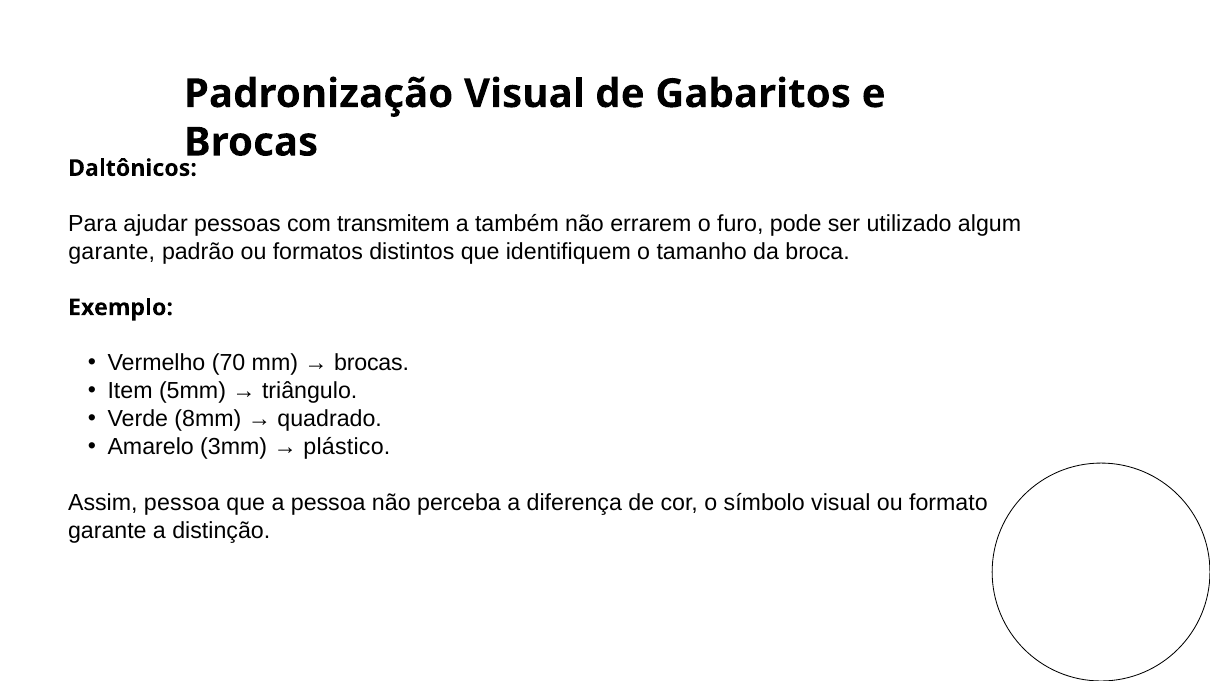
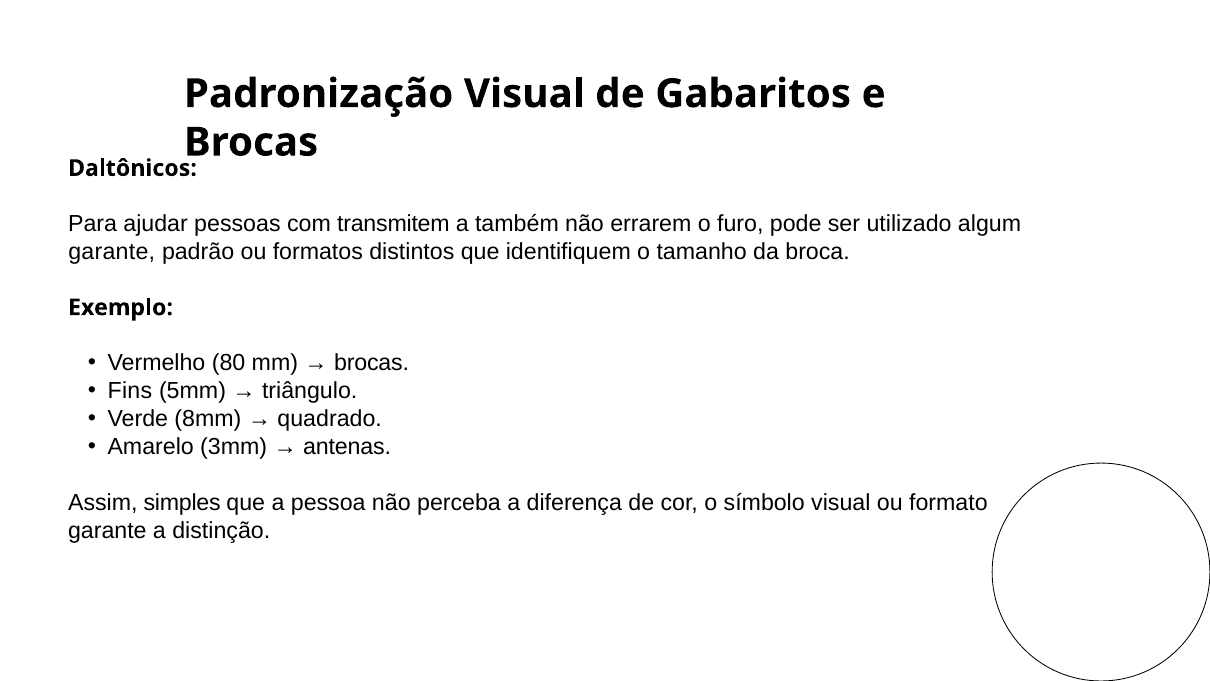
70: 70 -> 80
Item: Item -> Fins
plástico: plástico -> antenas
Assim pessoa: pessoa -> simples
